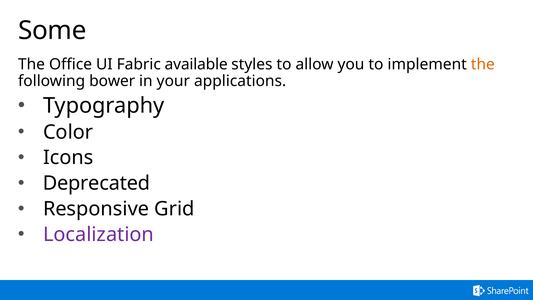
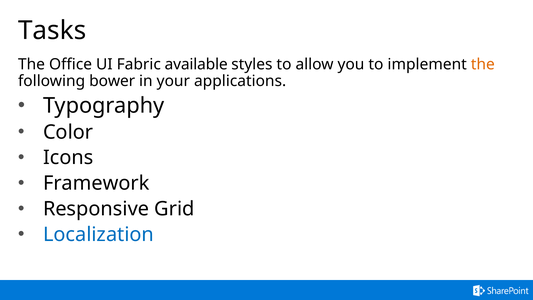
Some: Some -> Tasks
Deprecated: Deprecated -> Framework
Localization colour: purple -> blue
